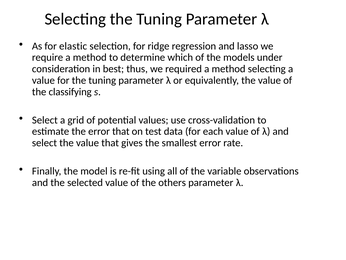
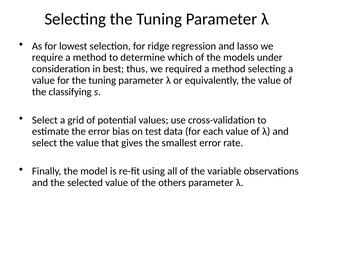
elastic: elastic -> lowest
error that: that -> bias
